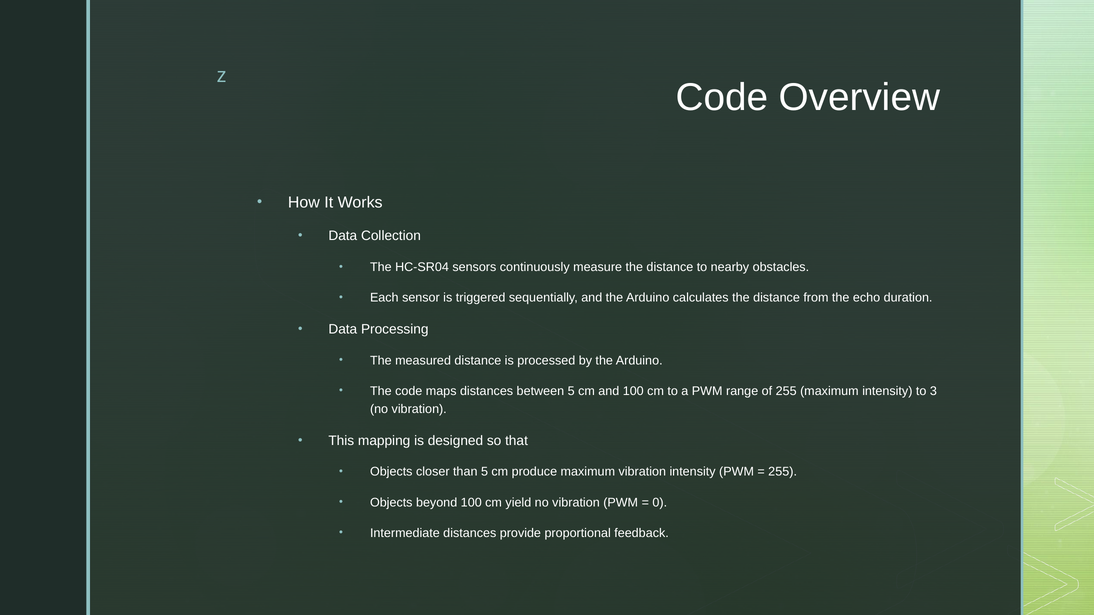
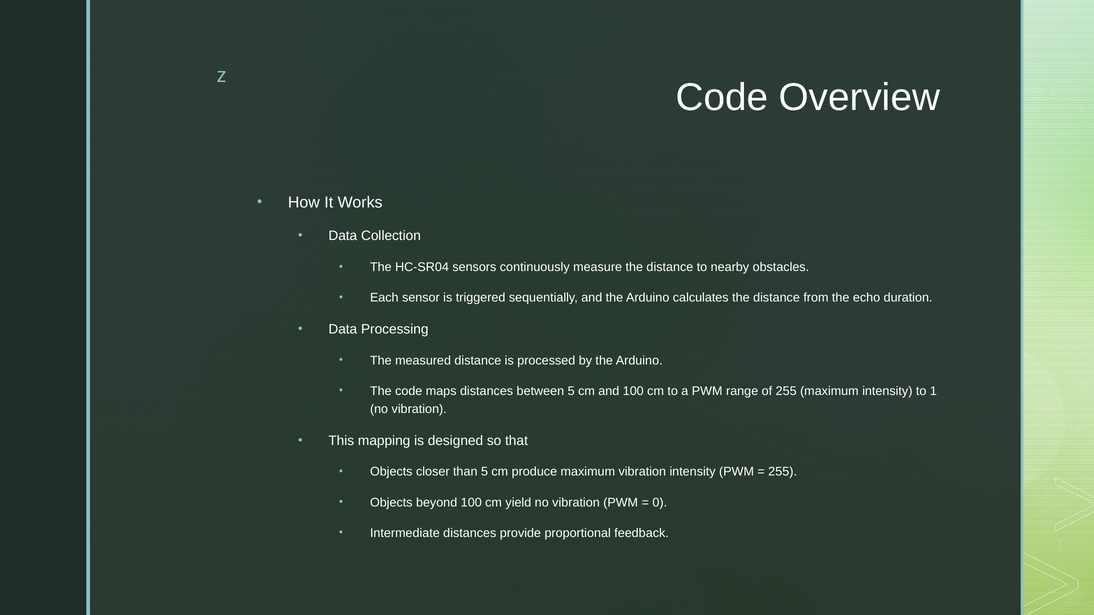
3: 3 -> 1
